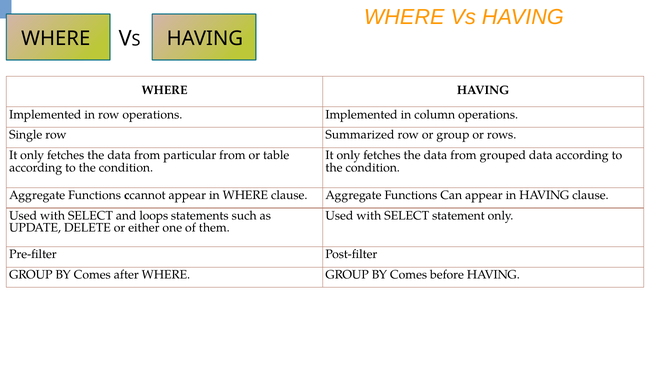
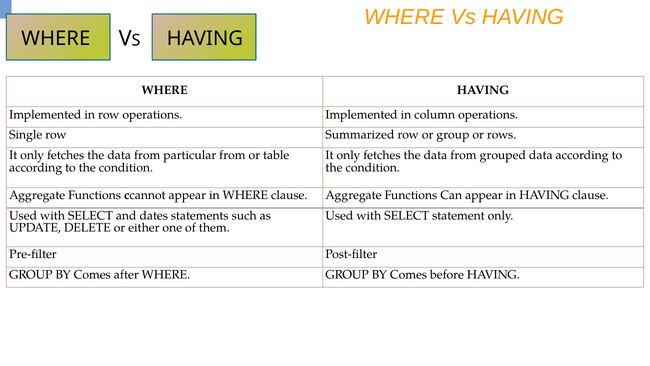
loops: loops -> dates
